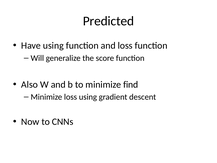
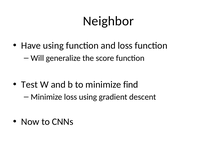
Predicted: Predicted -> Neighbor
Also: Also -> Test
